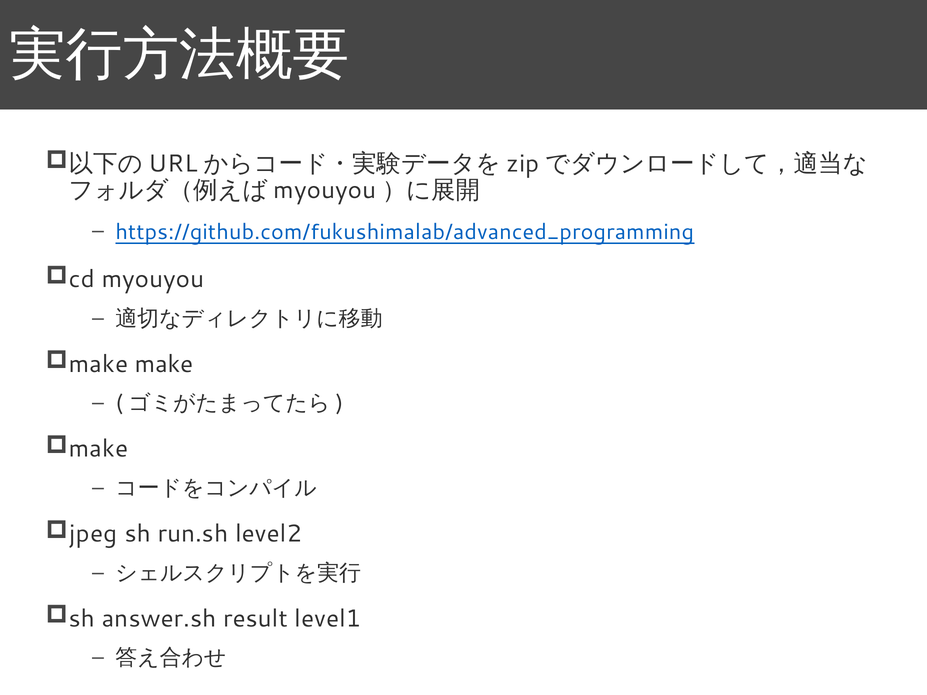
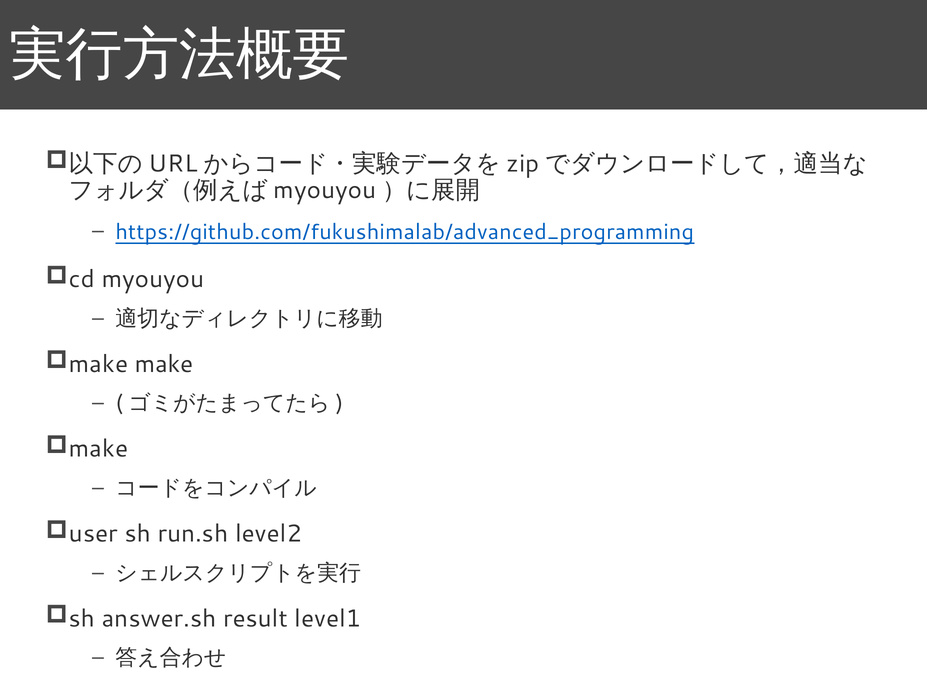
jpeg: jpeg -> user
